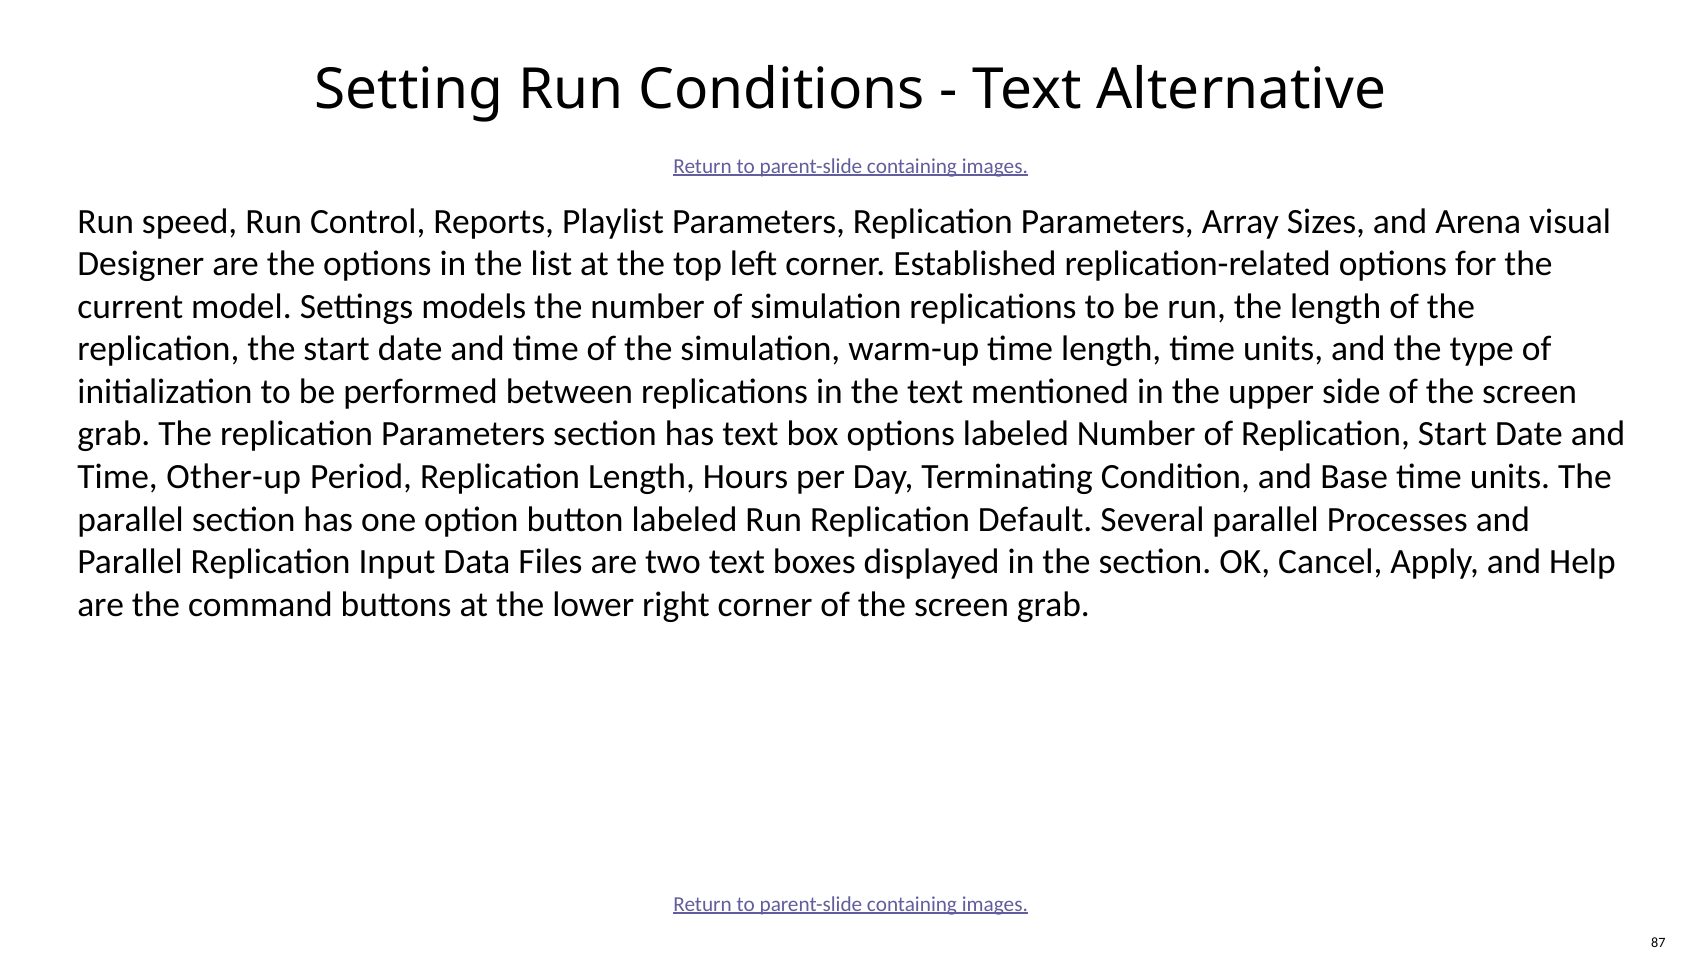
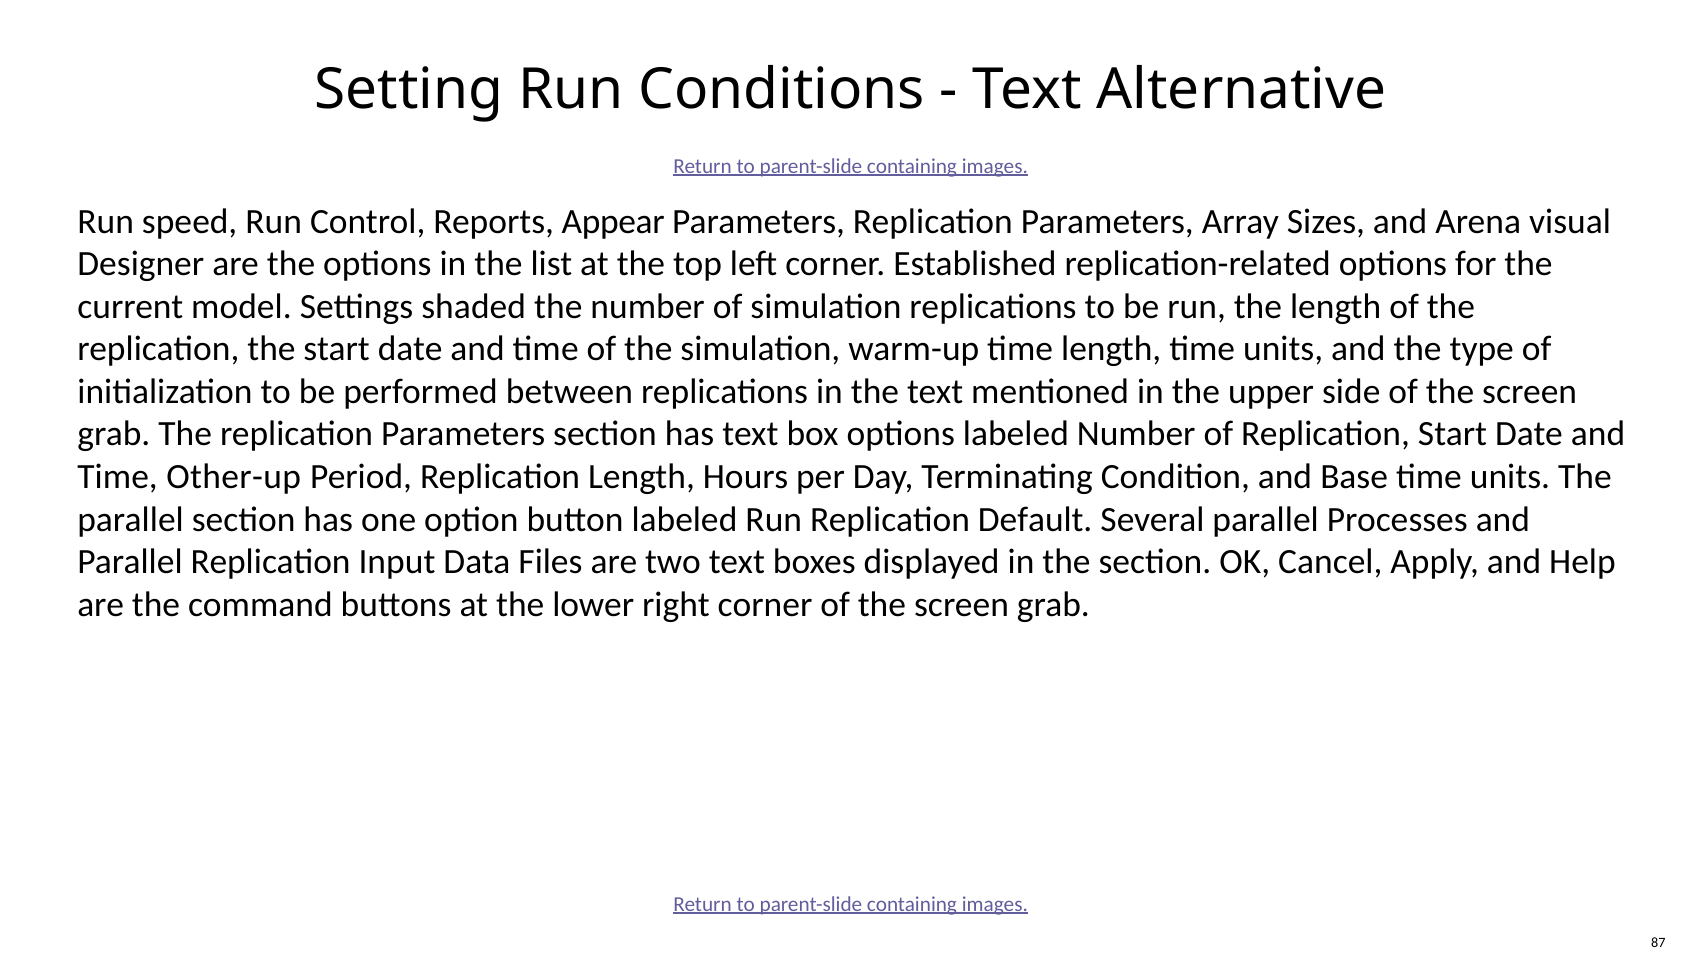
Playlist: Playlist -> Appear
models: models -> shaded
